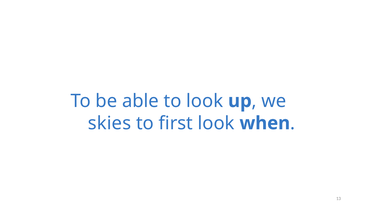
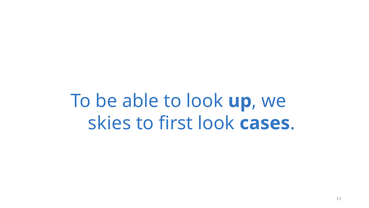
when: when -> cases
